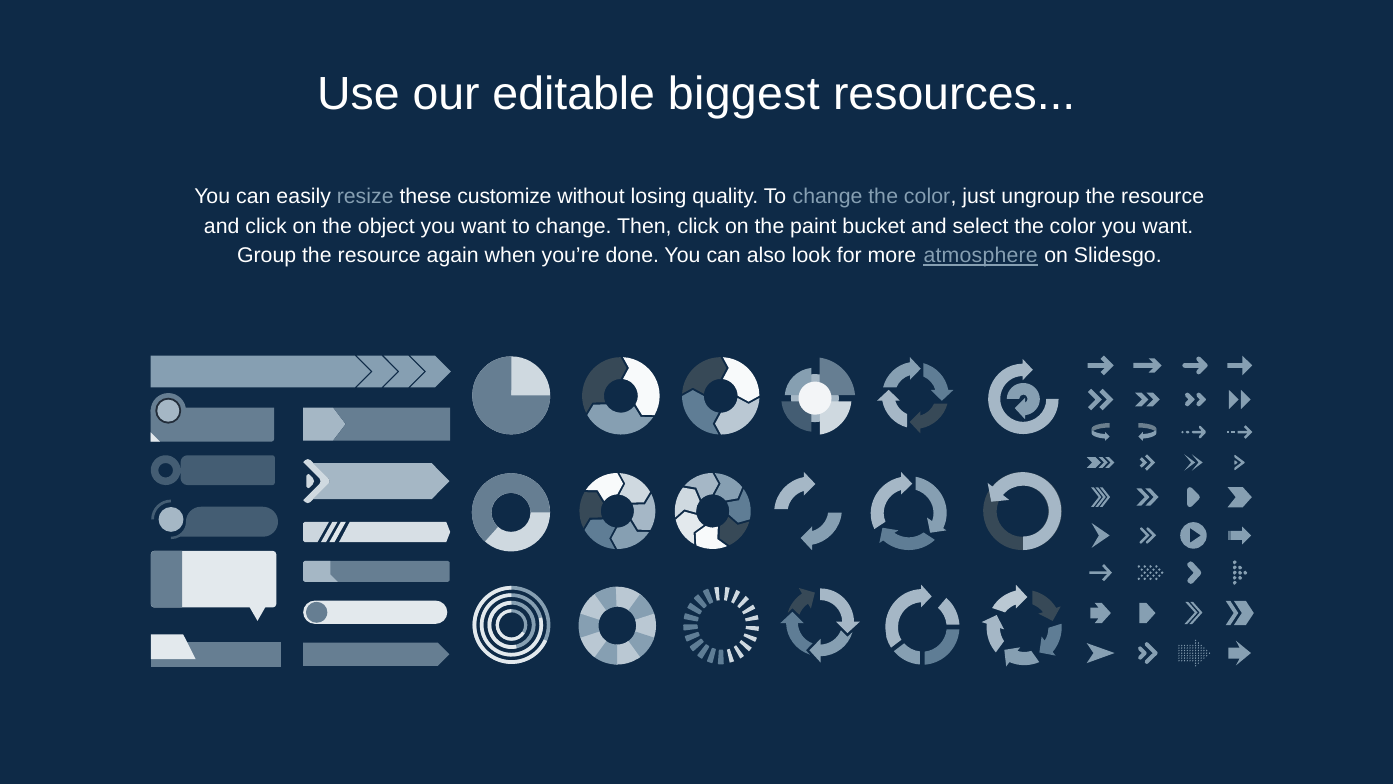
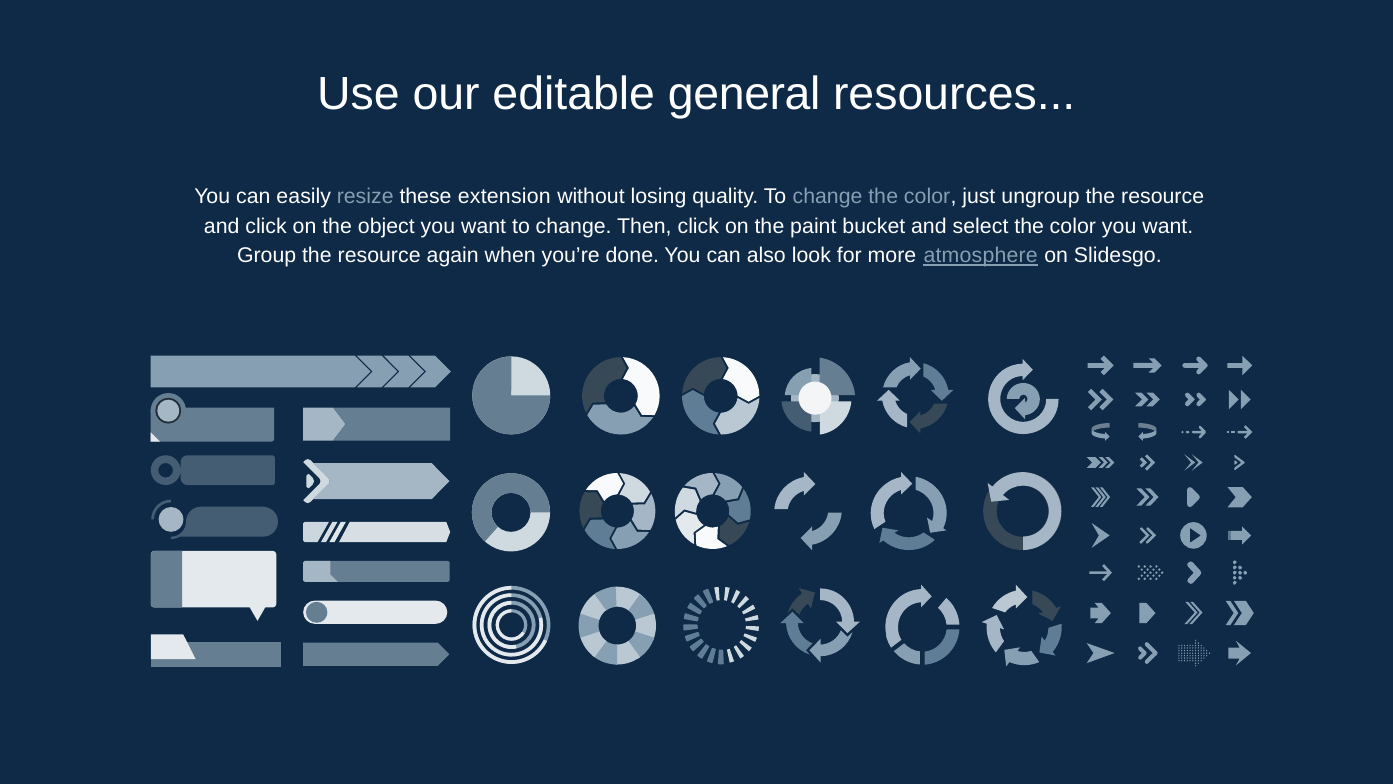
biggest: biggest -> general
customize: customize -> extension
